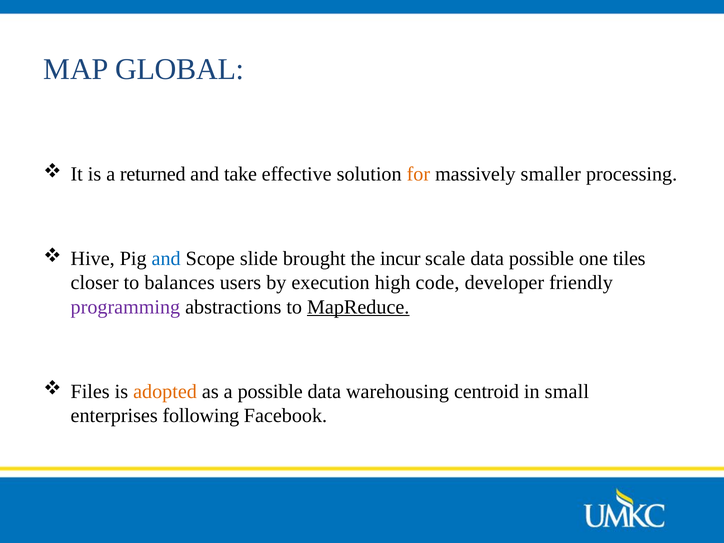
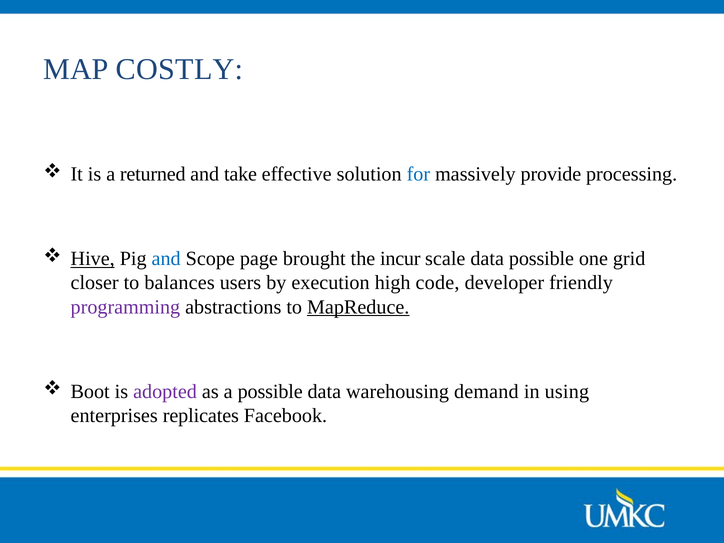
GLOBAL: GLOBAL -> COSTLY
for colour: orange -> blue
smaller: smaller -> provide
Hive underline: none -> present
slide: slide -> page
tiles: tiles -> grid
Files: Files -> Boot
adopted colour: orange -> purple
centroid: centroid -> demand
small: small -> using
following: following -> replicates
